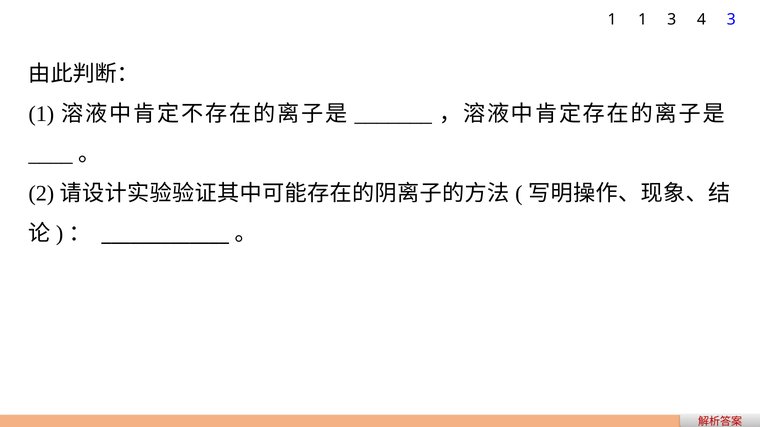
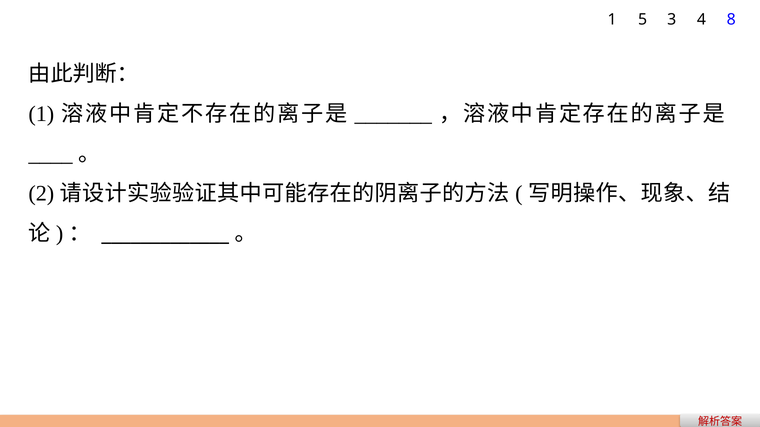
1 1: 1 -> 5
4 3: 3 -> 8
